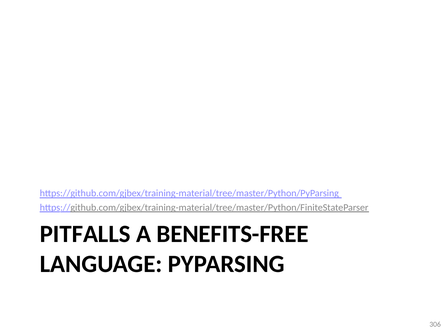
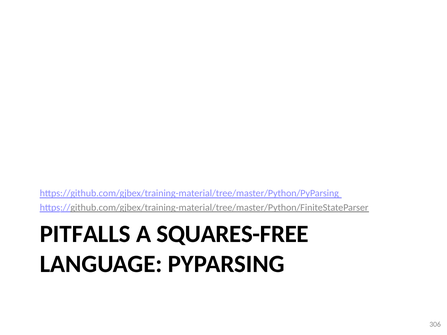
BENEFITS-FREE: BENEFITS-FREE -> SQUARES-FREE
